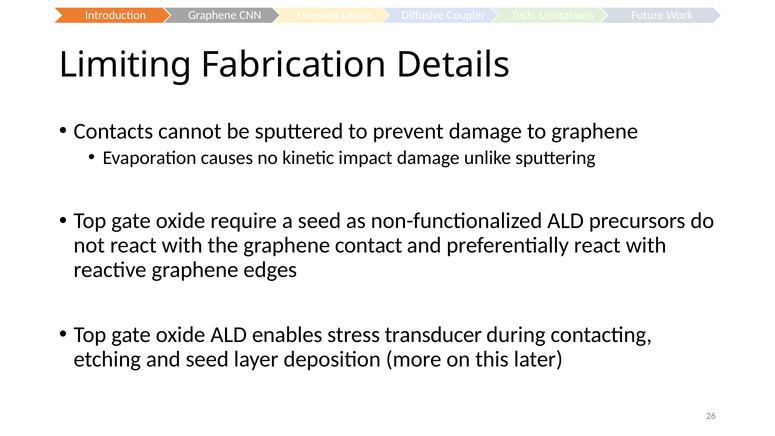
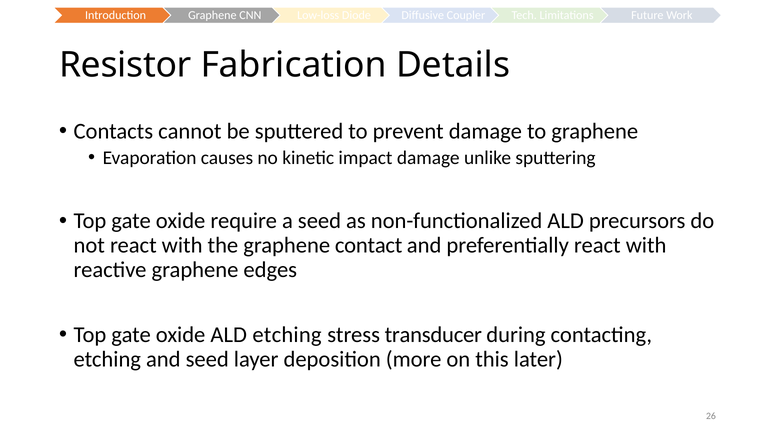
Limiting: Limiting -> Resistor
ALD enables: enables -> etching
